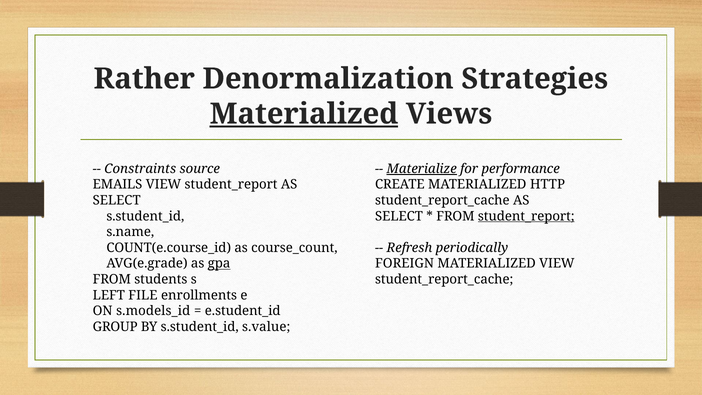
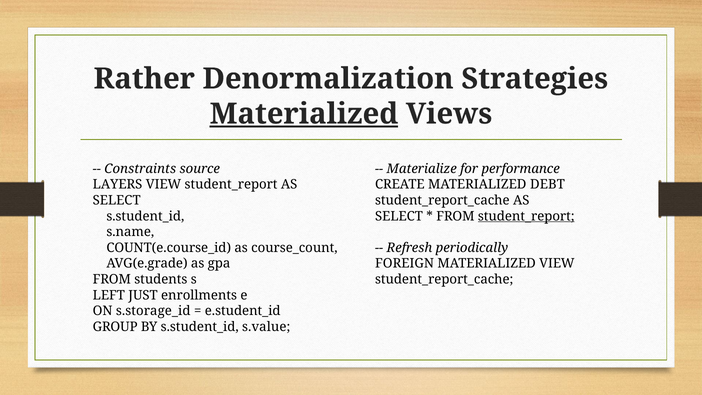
Materialize underline: present -> none
EMAILS: EMAILS -> LAYERS
HTTP: HTTP -> DEBT
gpa underline: present -> none
FILE: FILE -> JUST
s.models_id: s.models_id -> s.storage_id
